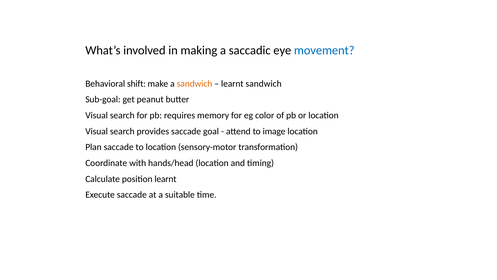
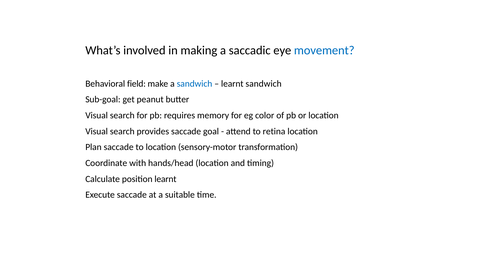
shift: shift -> field
sandwich at (195, 84) colour: orange -> blue
image: image -> retina
